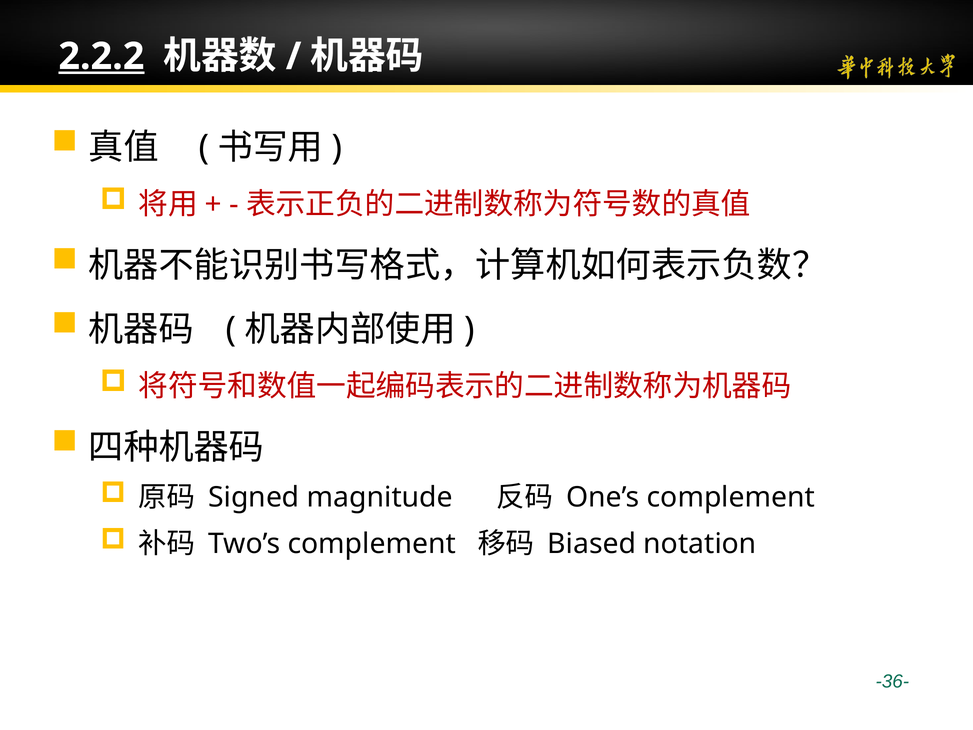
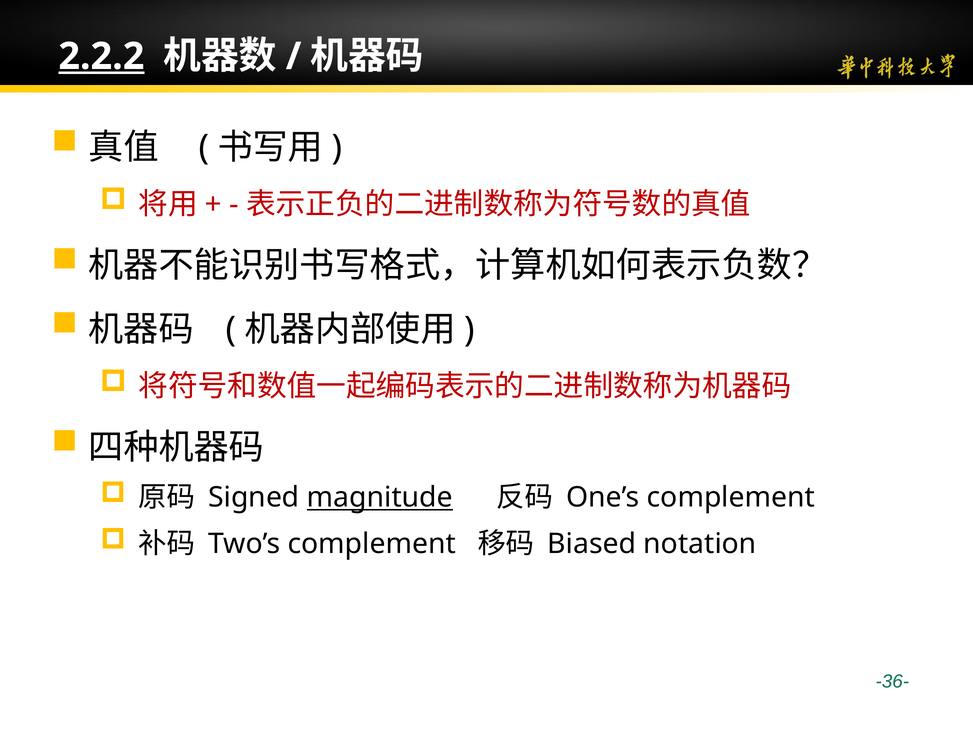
magnitude underline: none -> present
